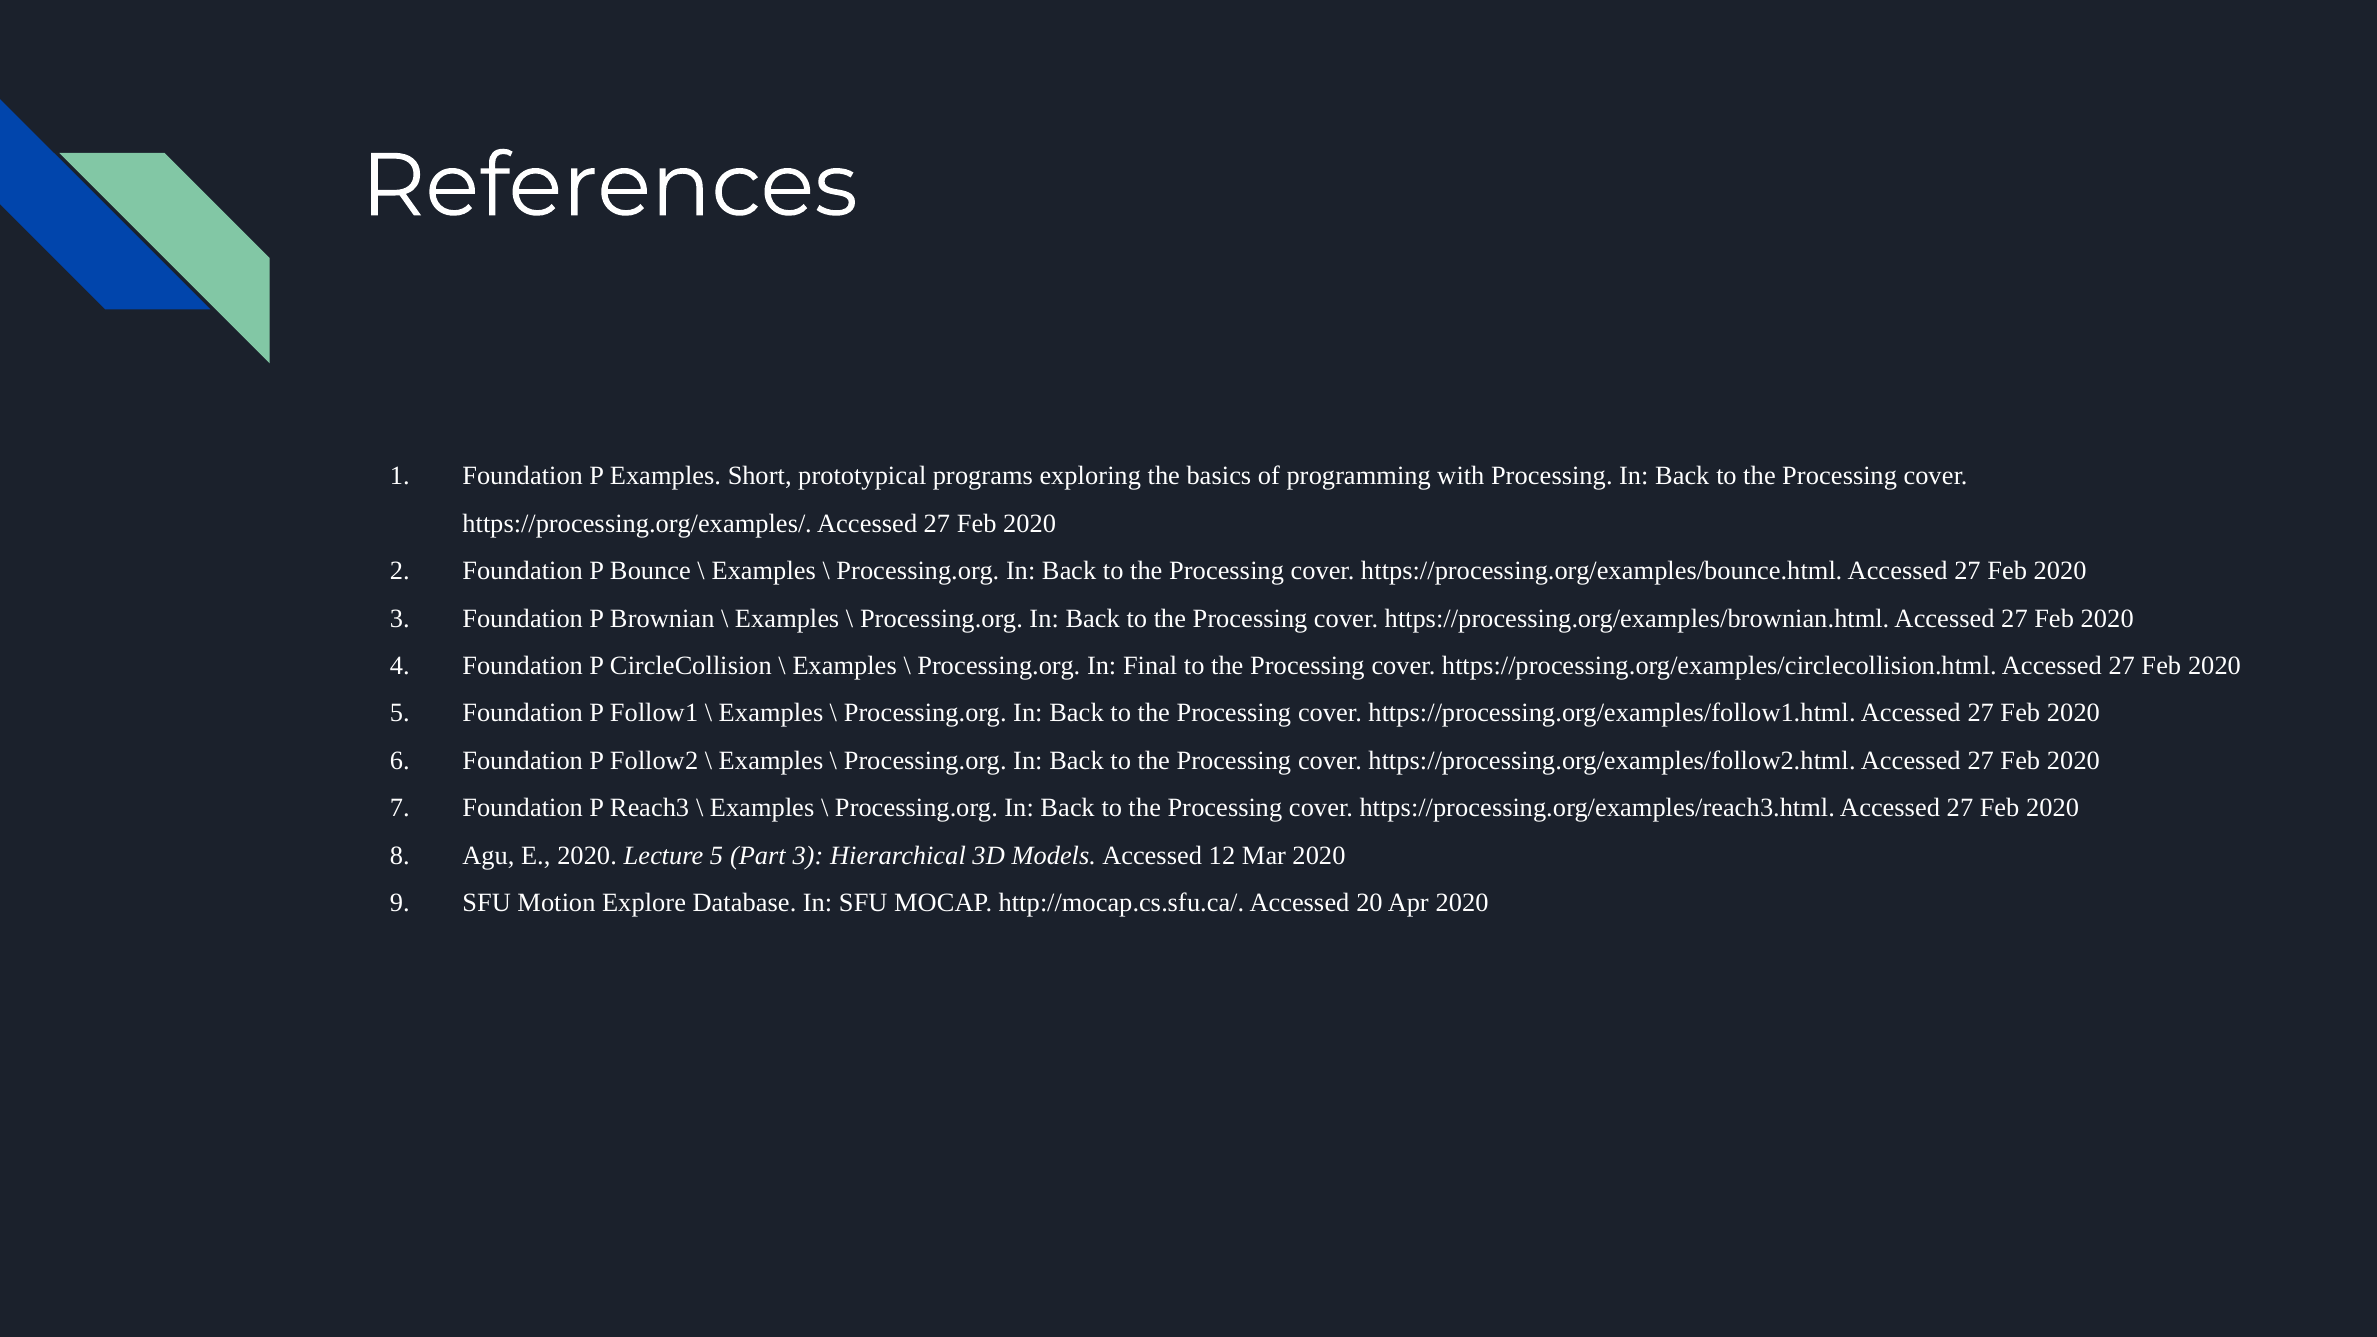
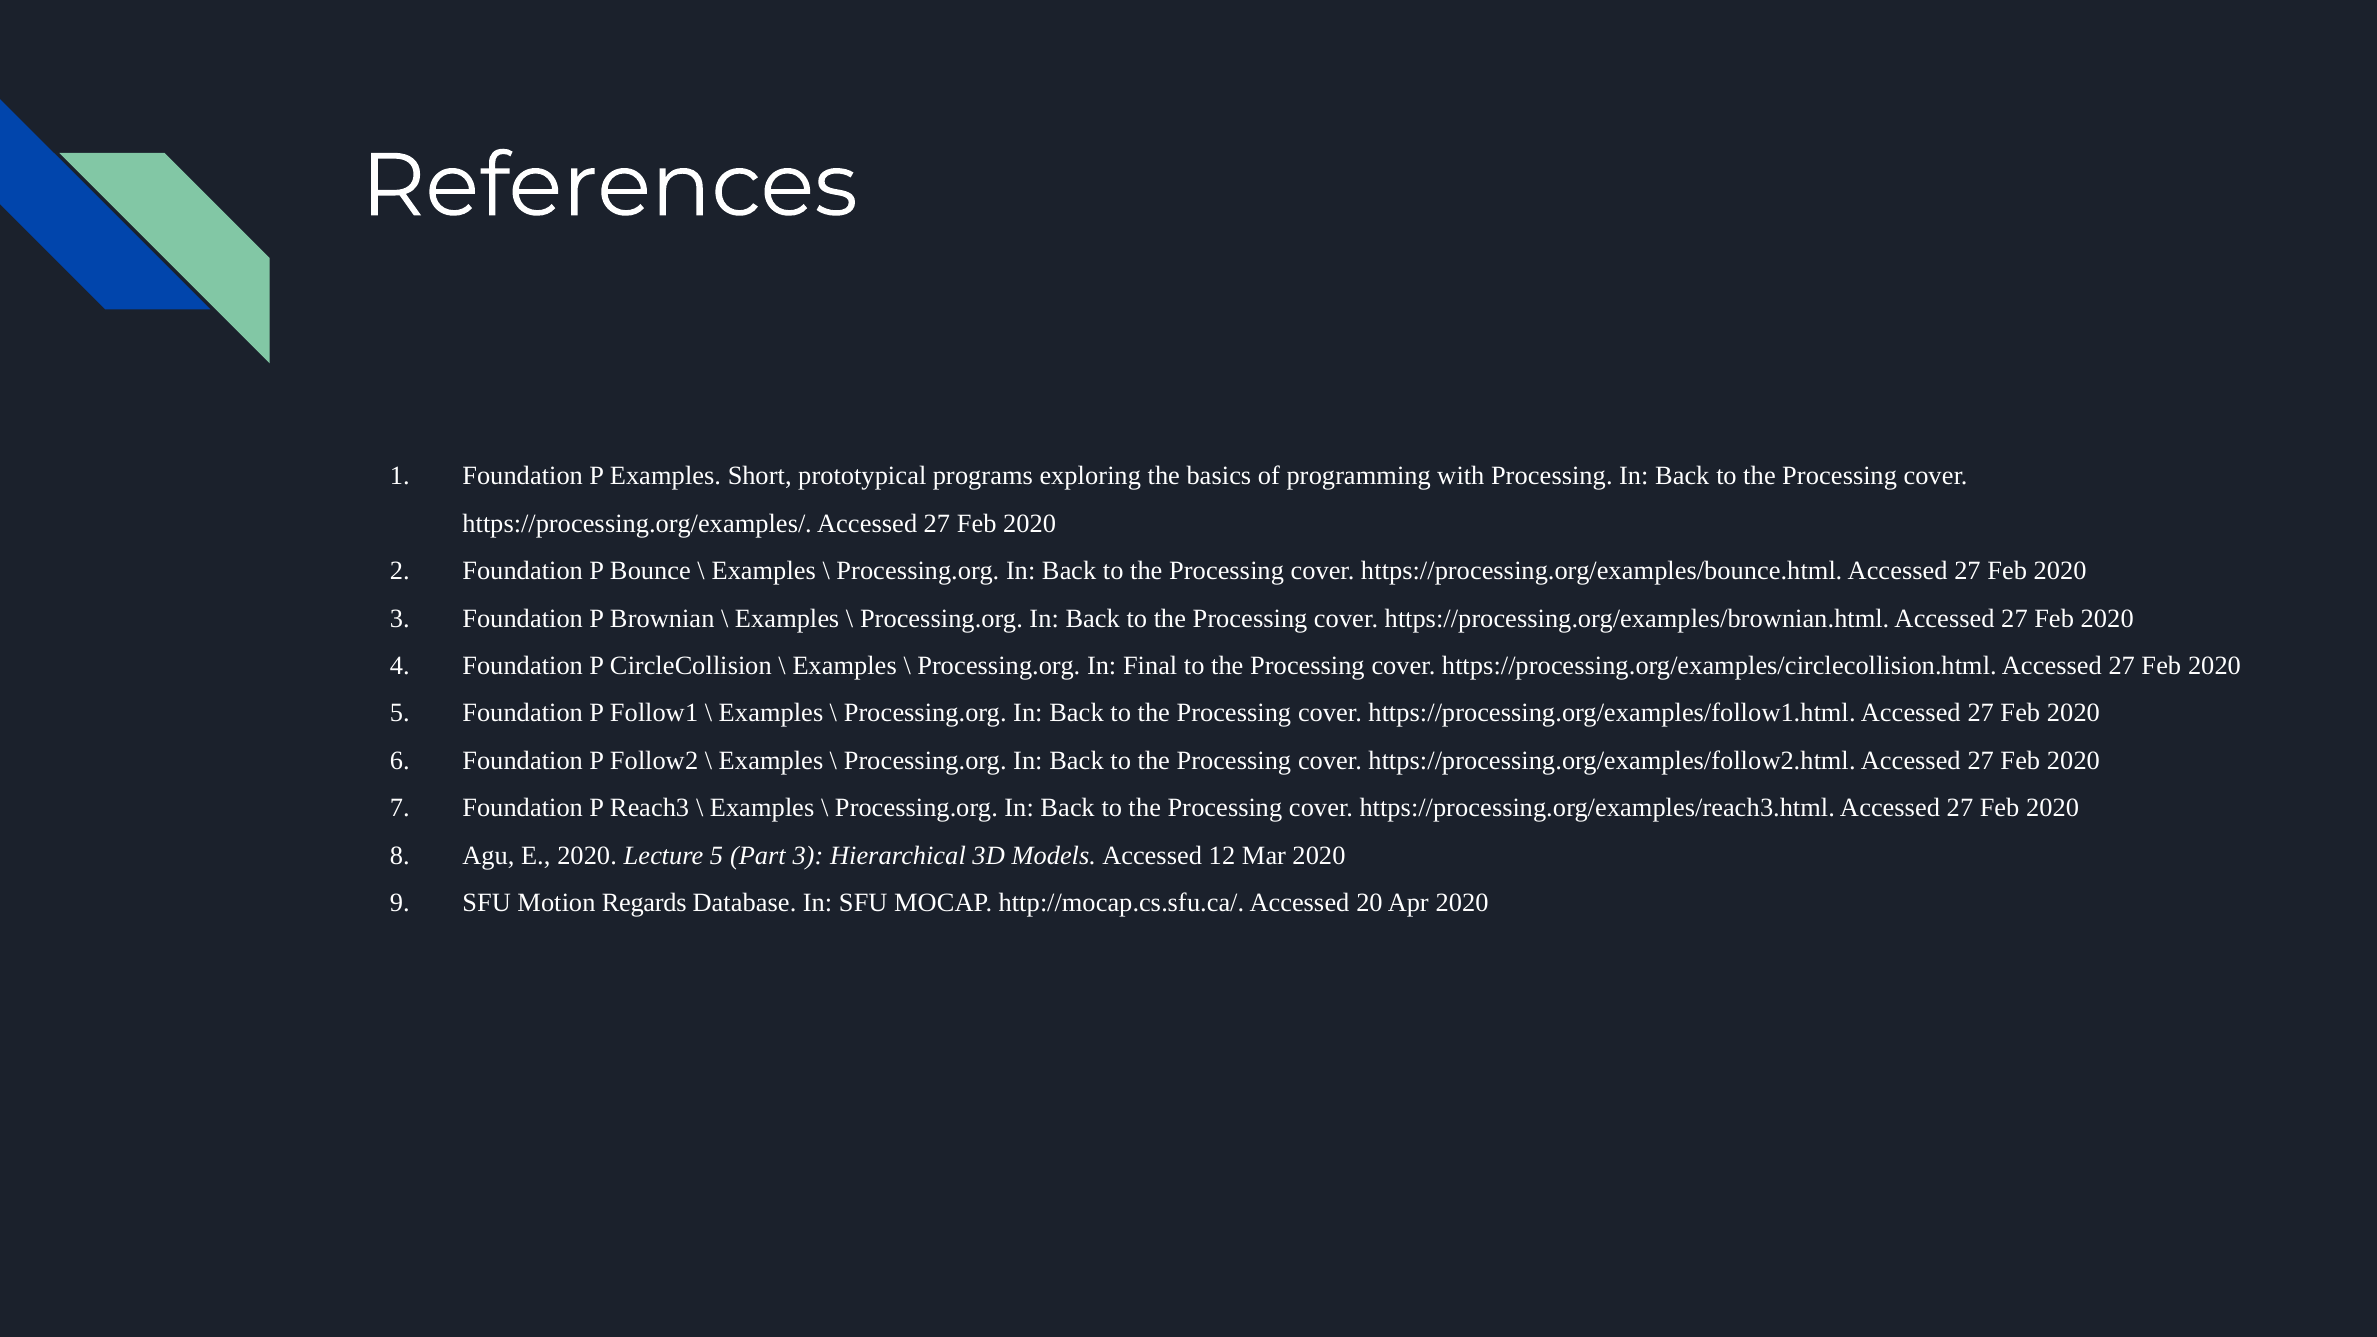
Explore: Explore -> Regards
